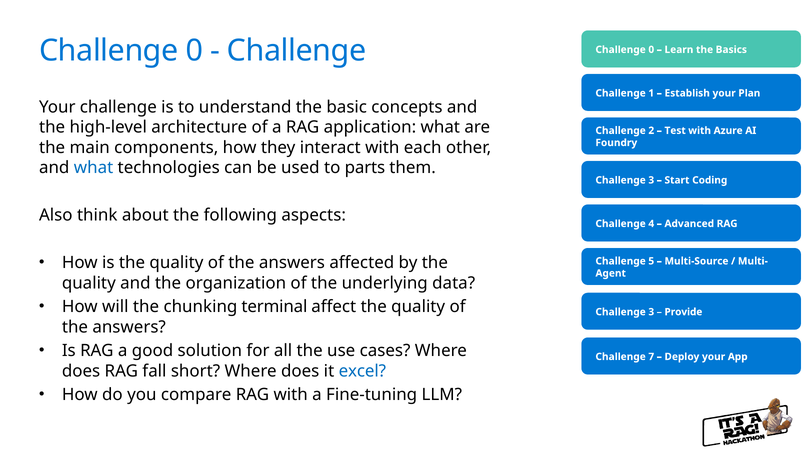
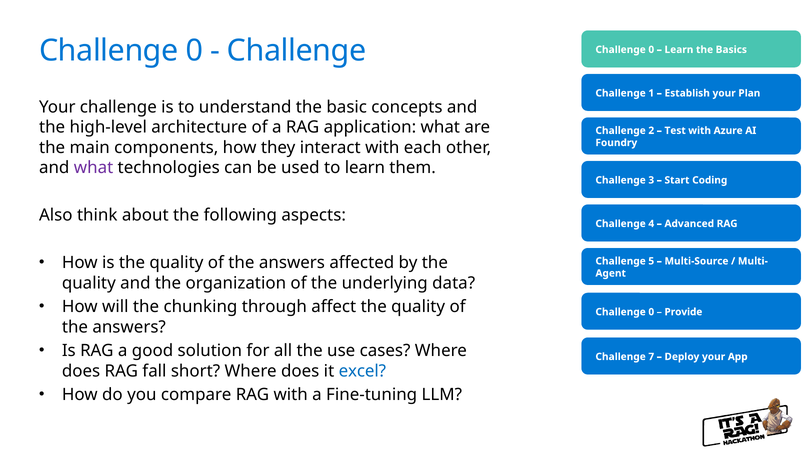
what at (94, 168) colour: blue -> purple
to parts: parts -> learn
terminal: terminal -> through
3 at (651, 312): 3 -> 0
